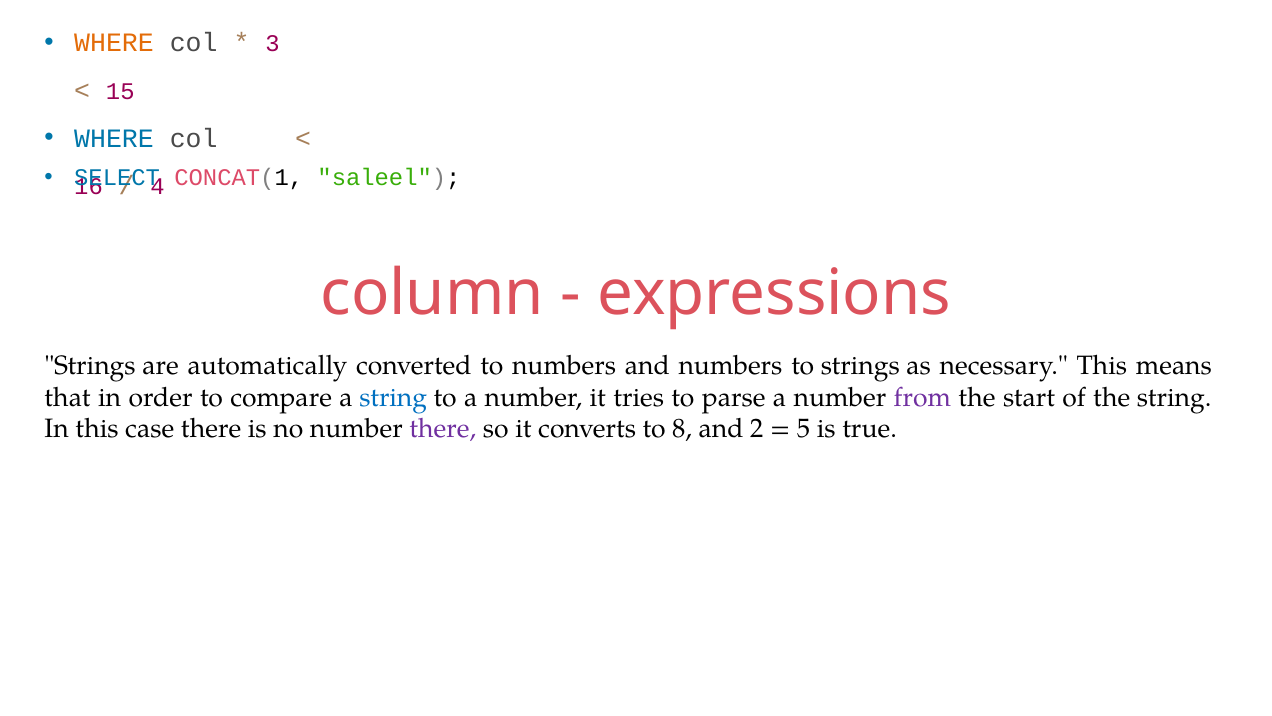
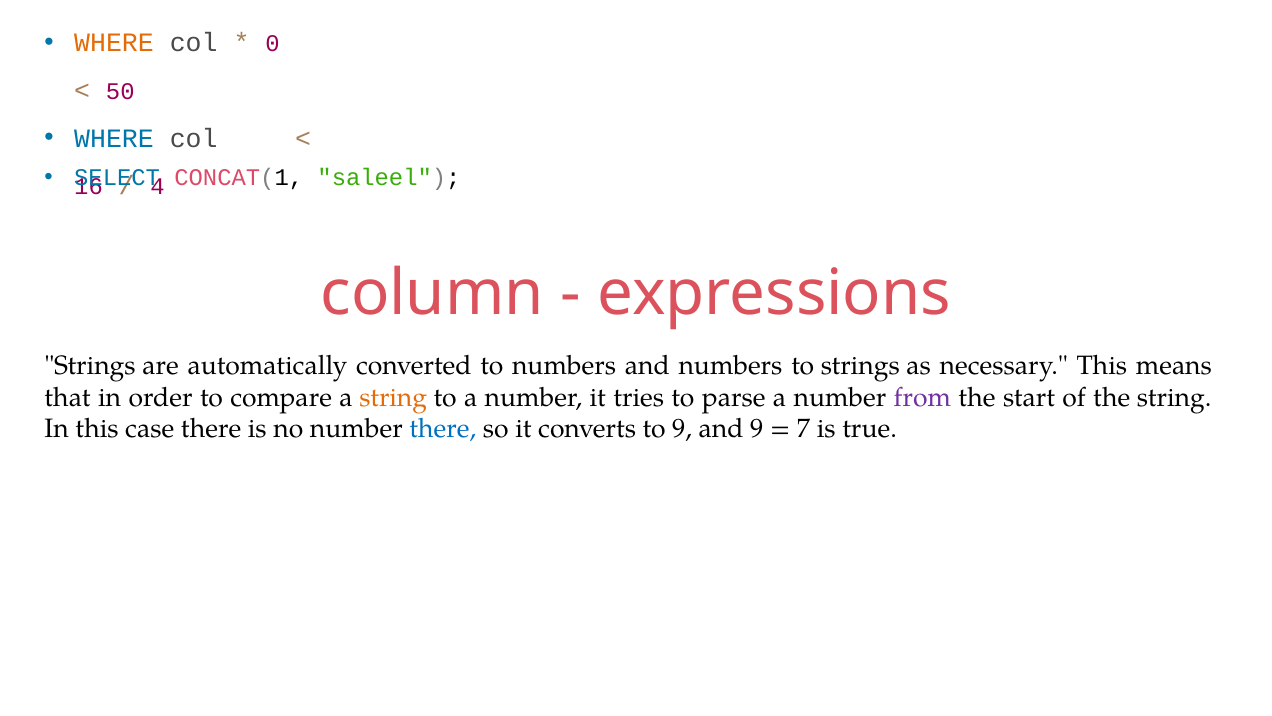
3: 3 -> 0
15: 15 -> 50
string at (393, 397) colour: blue -> orange
there at (443, 429) colour: purple -> blue
to 8: 8 -> 9
and 2: 2 -> 9
5: 5 -> 7
